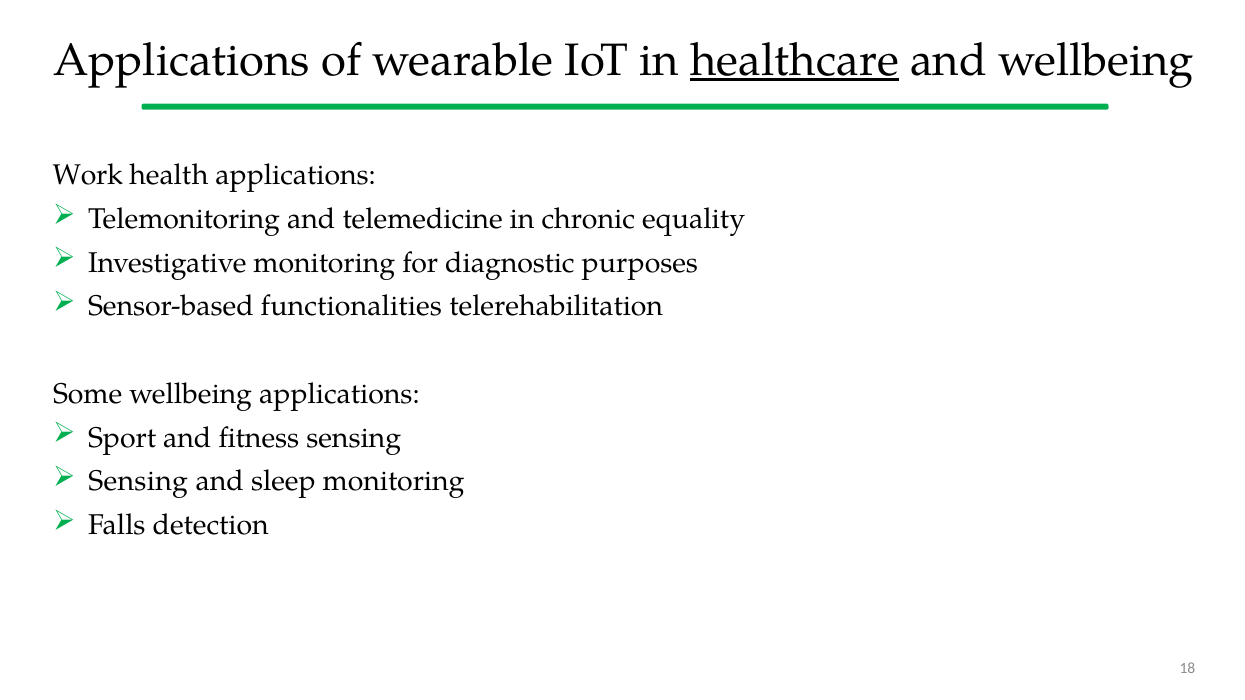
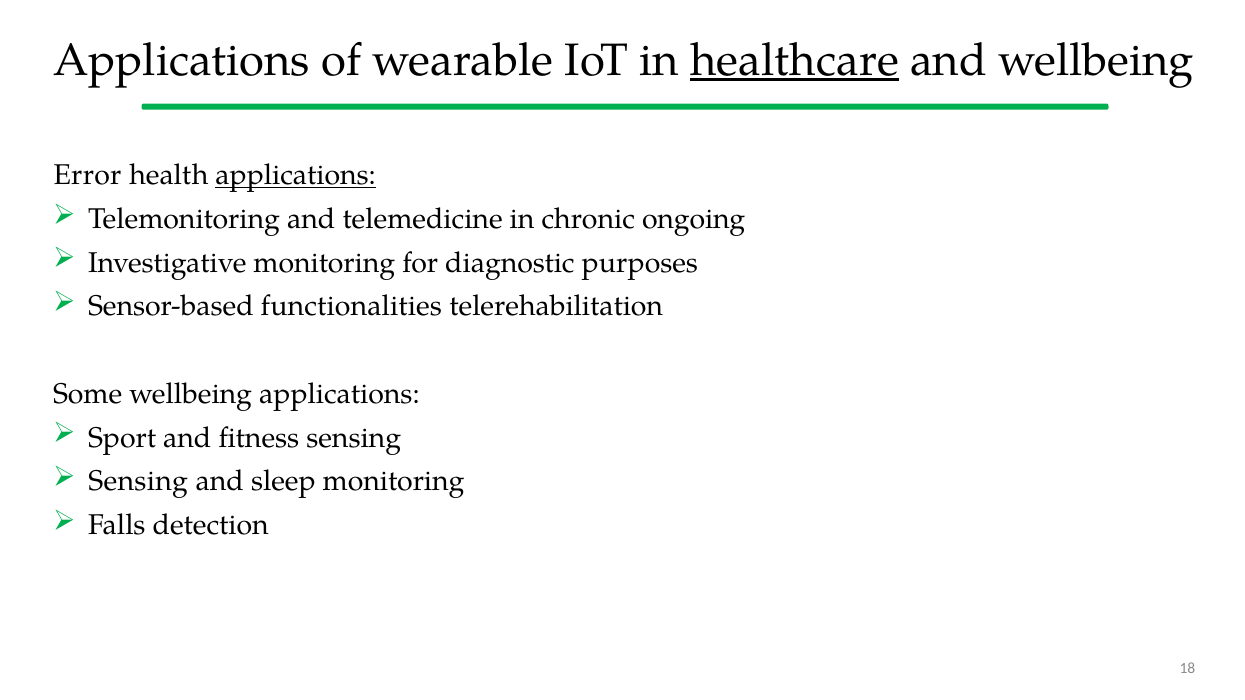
Work: Work -> Error
applications at (296, 175) underline: none -> present
equality: equality -> ongoing
